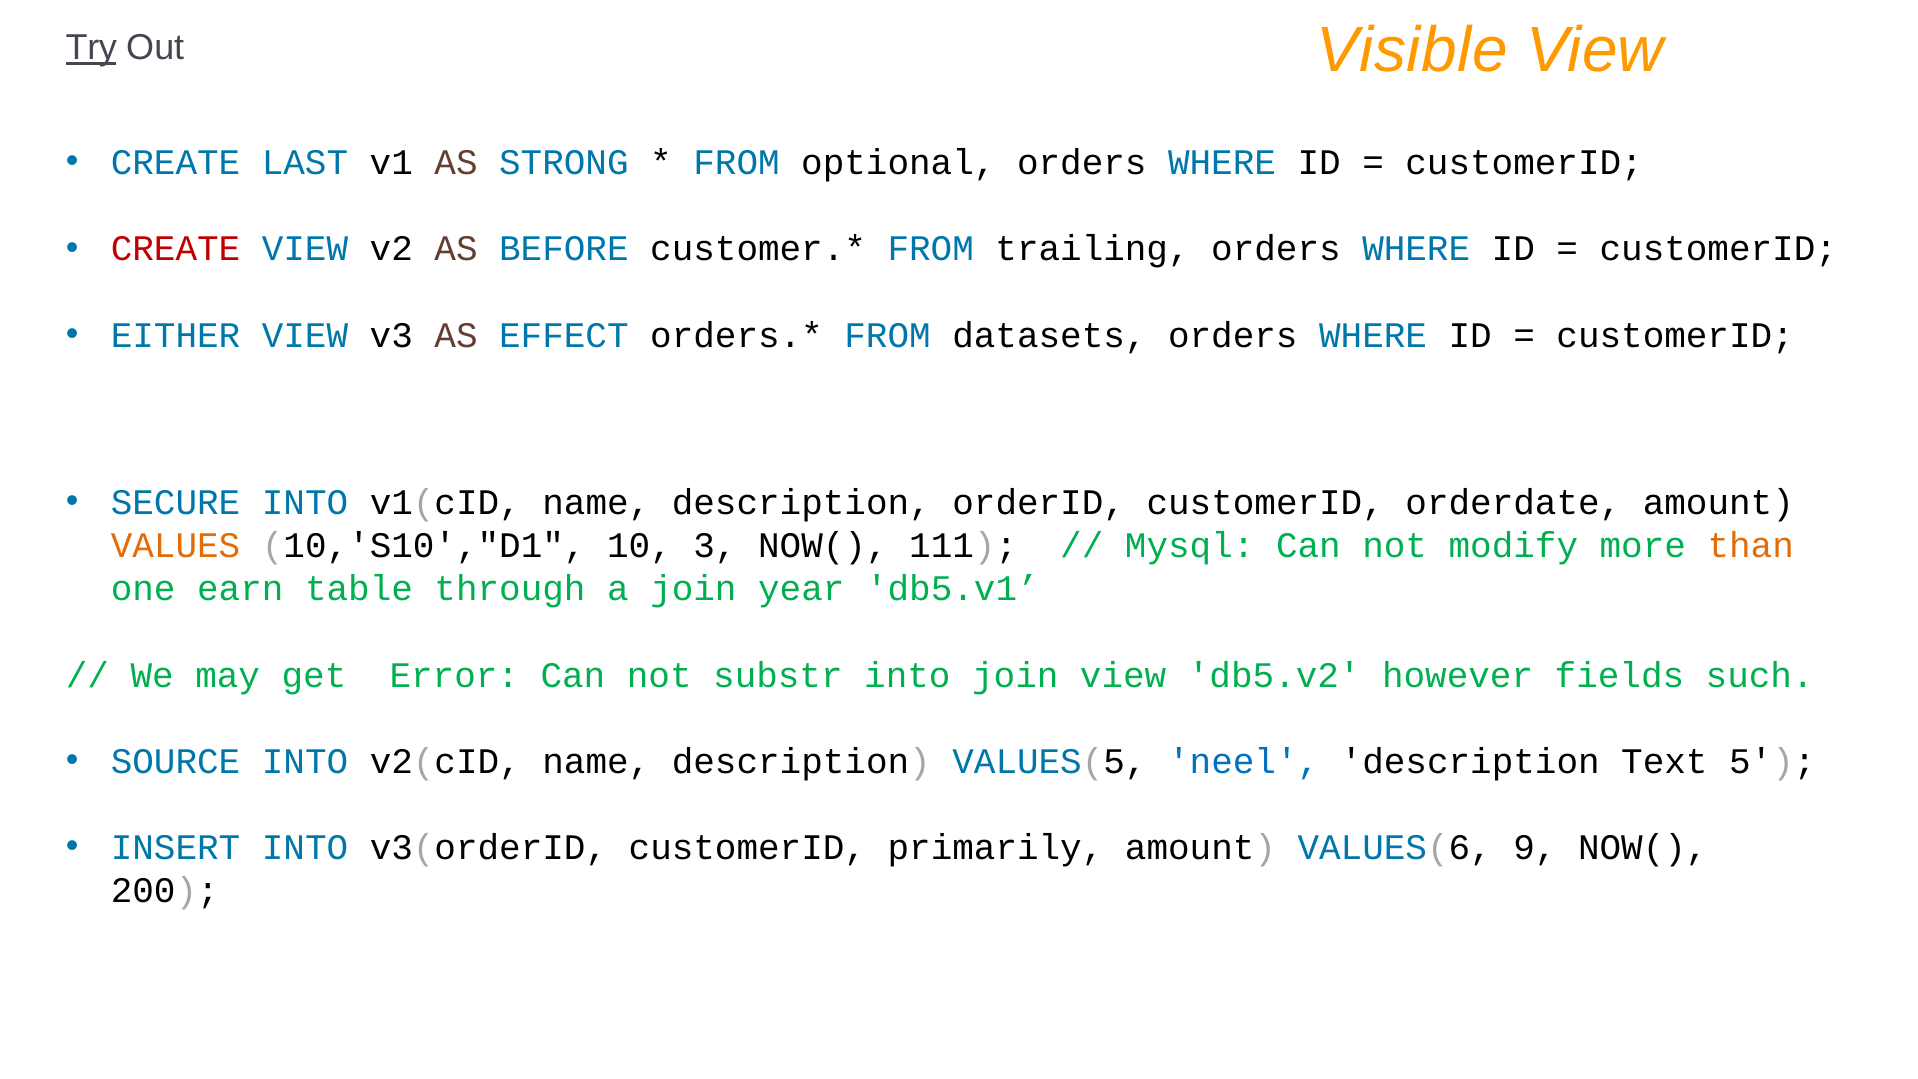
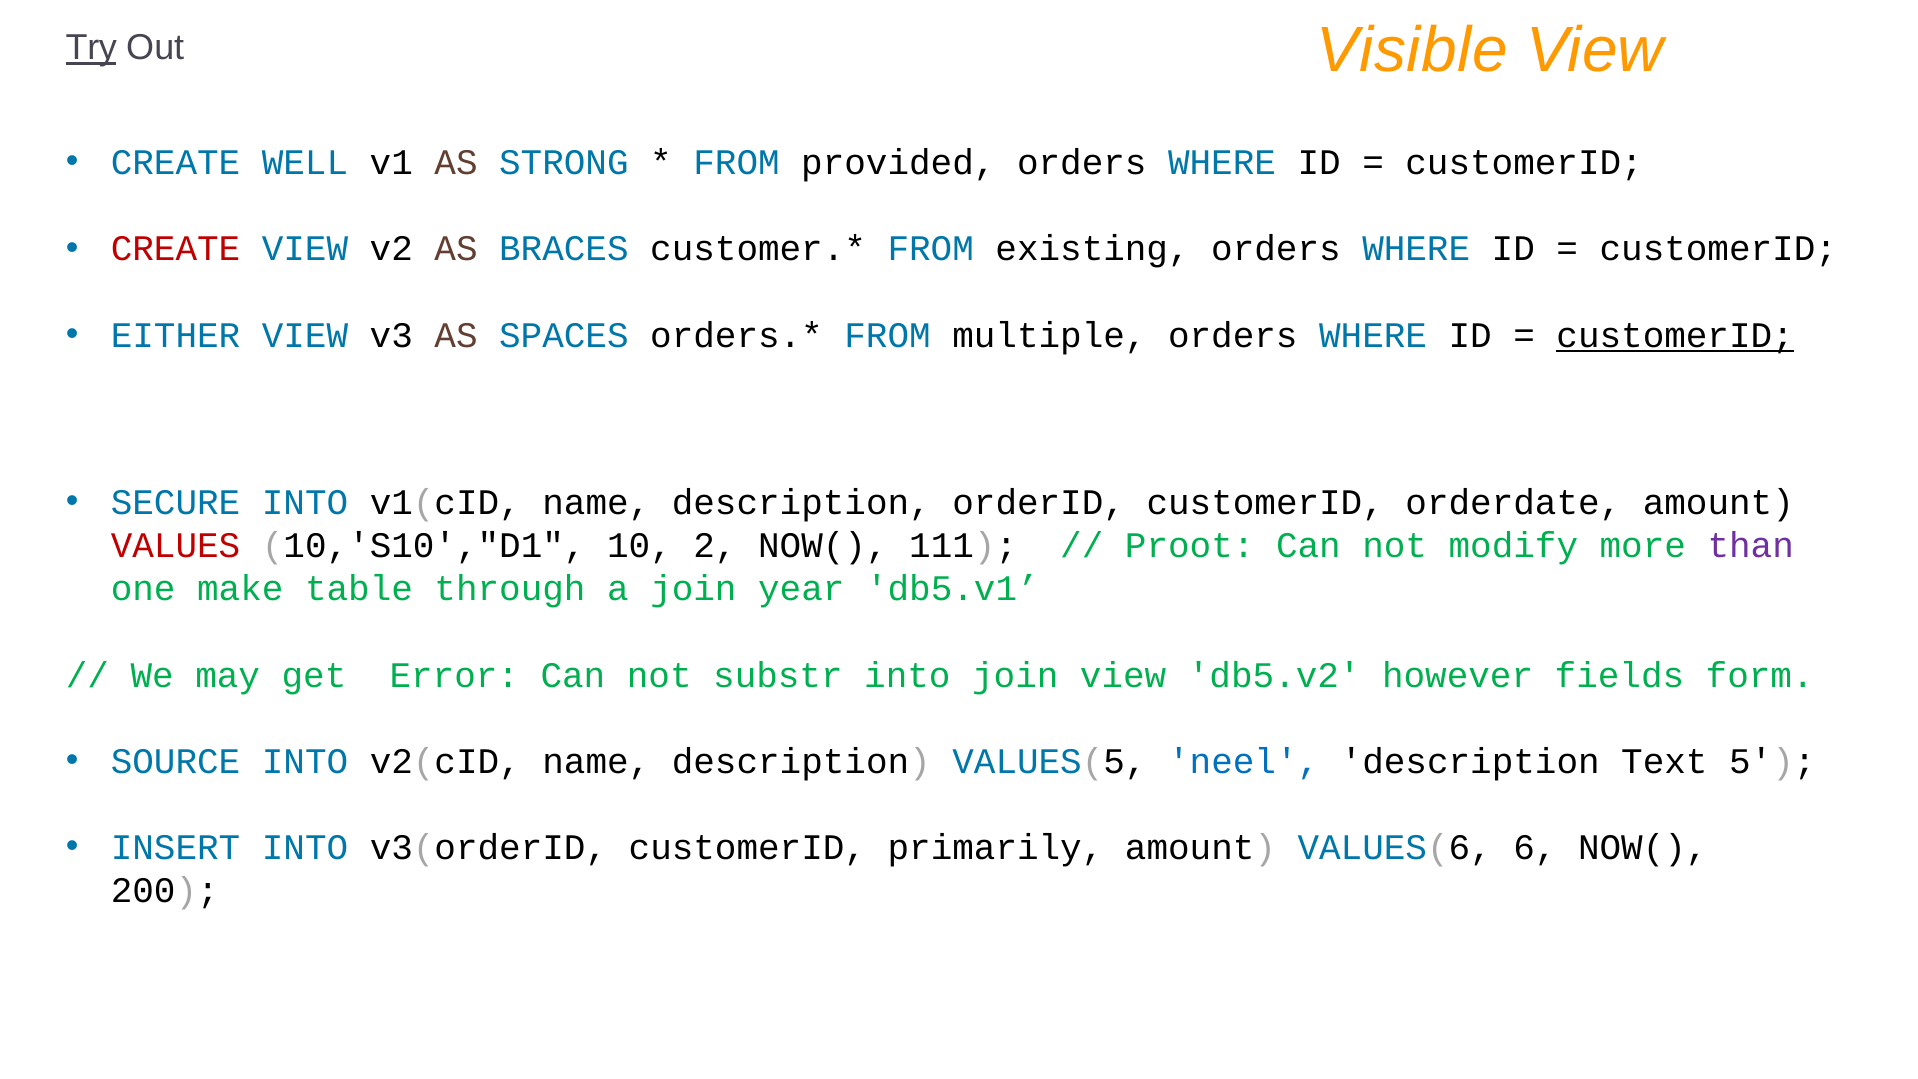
LAST: LAST -> WELL
optional: optional -> provided
BEFORE: BEFORE -> BRACES
trailing: trailing -> existing
EFFECT: EFFECT -> SPACES
datasets: datasets -> multiple
customerID at (1675, 335) underline: none -> present
VALUES colour: orange -> red
3: 3 -> 2
Mysql: Mysql -> Proot
than colour: orange -> purple
earn: earn -> make
such: such -> form
9: 9 -> 6
